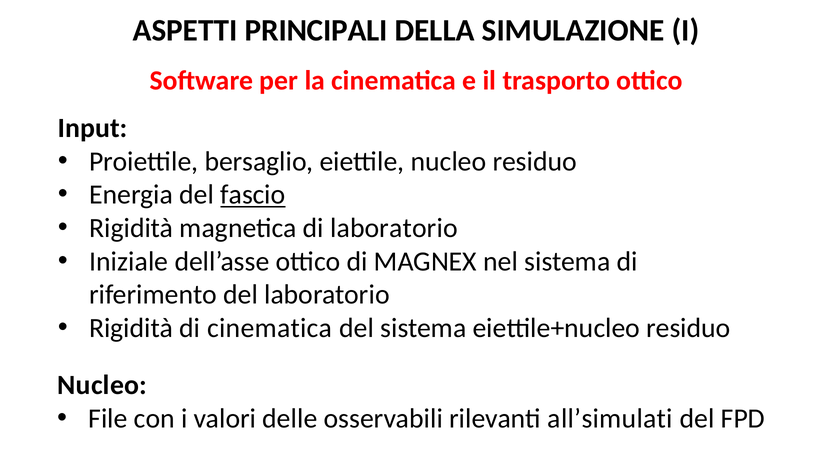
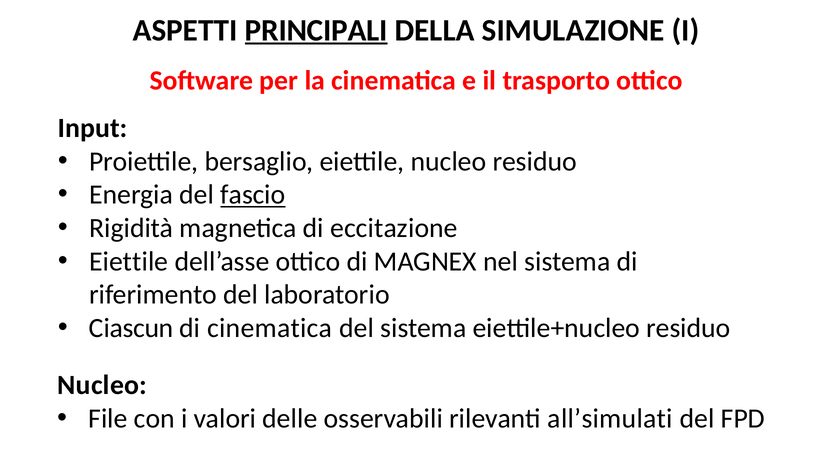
PRINCIPALI underline: none -> present
di laboratorio: laboratorio -> eccitazione
Iniziale at (129, 261): Iniziale -> Eiettile
Rigidità at (131, 328): Rigidità -> Ciascun
